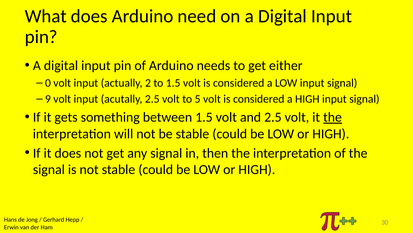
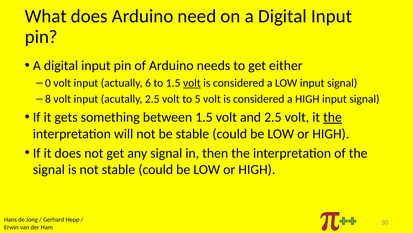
2: 2 -> 6
volt at (192, 83) underline: none -> present
9: 9 -> 8
